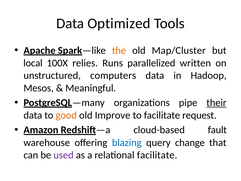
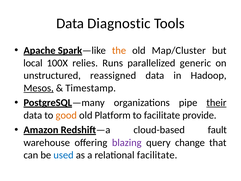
Optimized: Optimized -> Diagnostic
written: written -> generic
computers: computers -> reassigned
Mesos underline: none -> present
Meaningful: Meaningful -> Timestamp
Improve: Improve -> Platform
request: request -> provide
blazing colour: blue -> purple
used colour: purple -> blue
